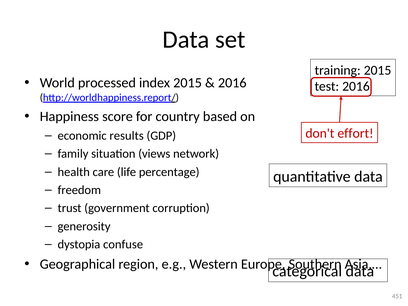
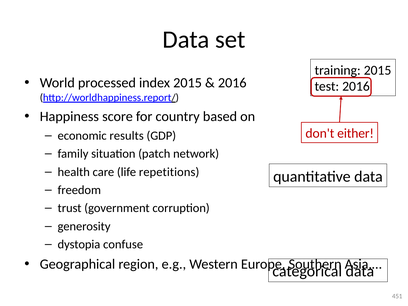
effort: effort -> either
views: views -> patch
percentage: percentage -> repetitions
